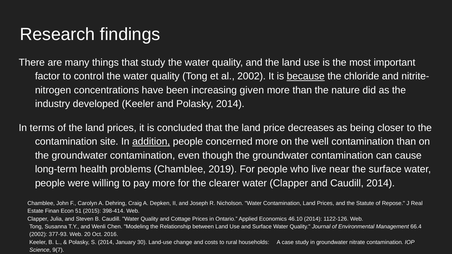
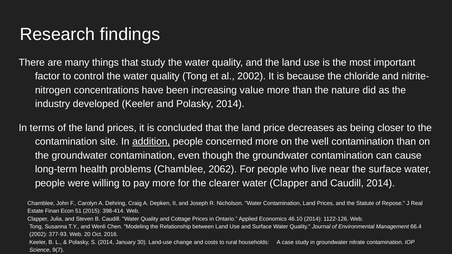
because underline: present -> none
given: given -> value
2019: 2019 -> 2062
